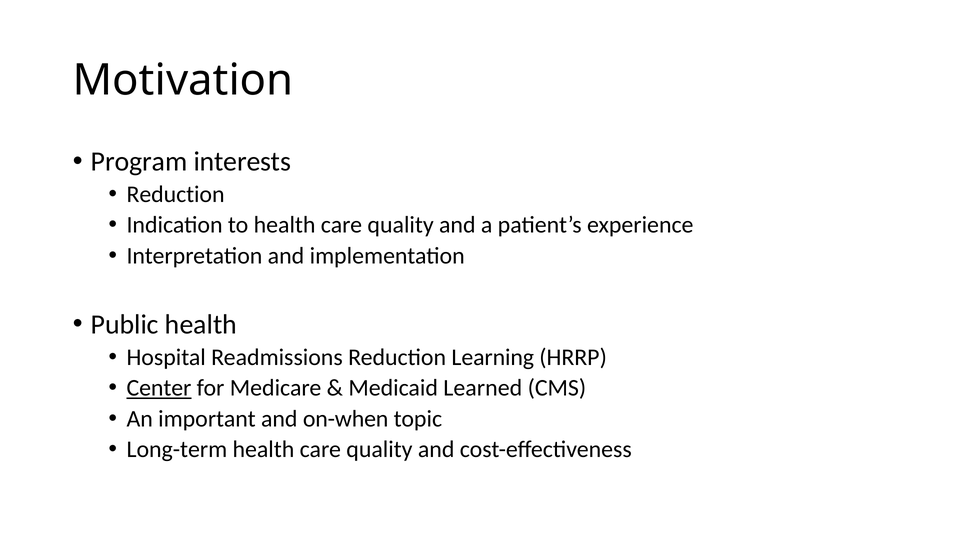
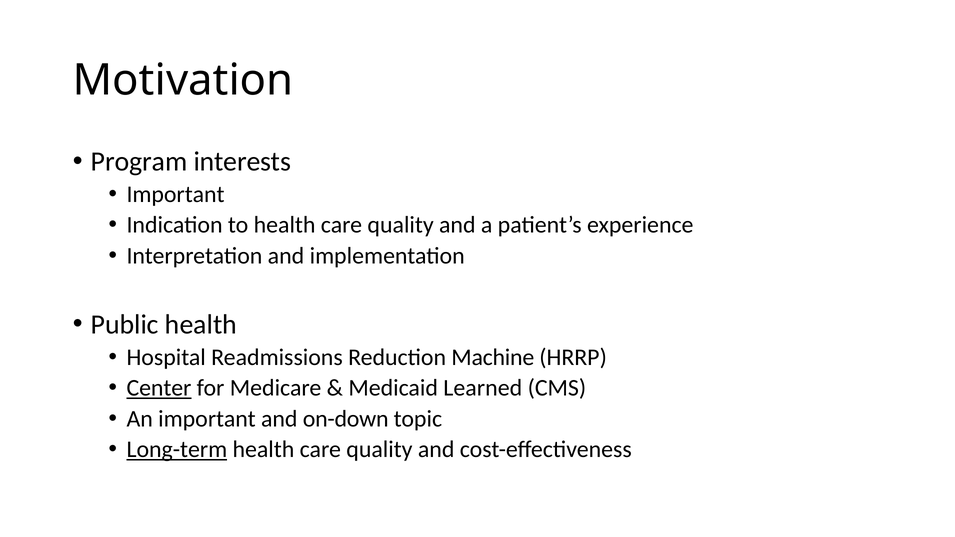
Reduction at (176, 194): Reduction -> Important
Learning: Learning -> Machine
on-when: on-when -> on-down
Long-term underline: none -> present
